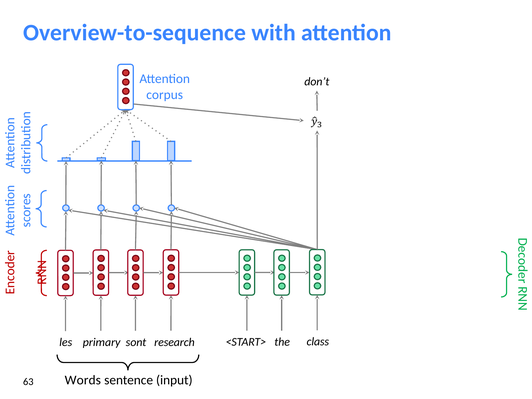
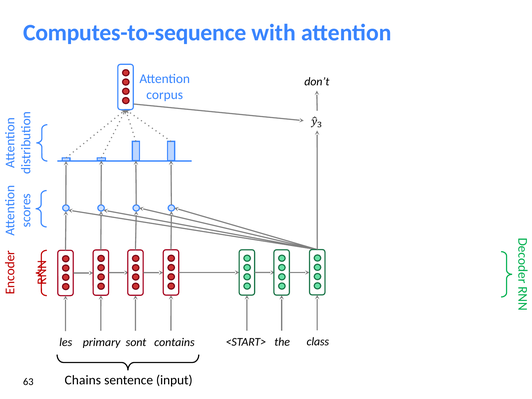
Overview-to-sequence: Overview-to-sequence -> Computes-to-sequence
research: research -> contains
Words: Words -> Chains
